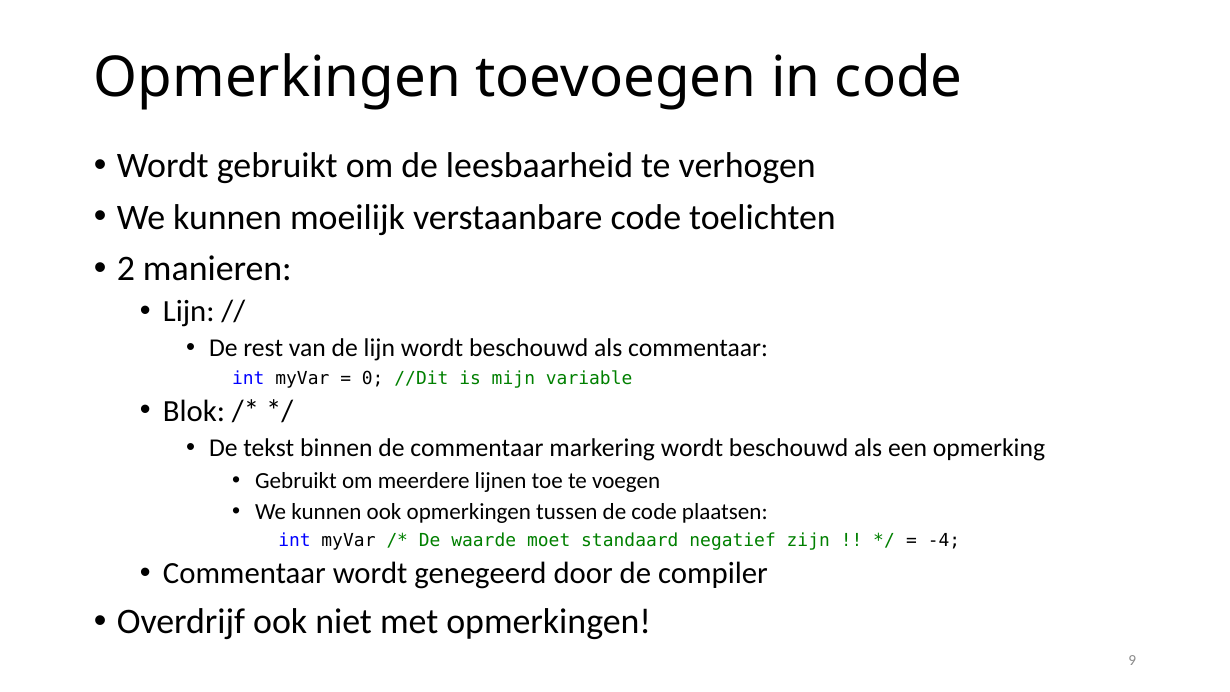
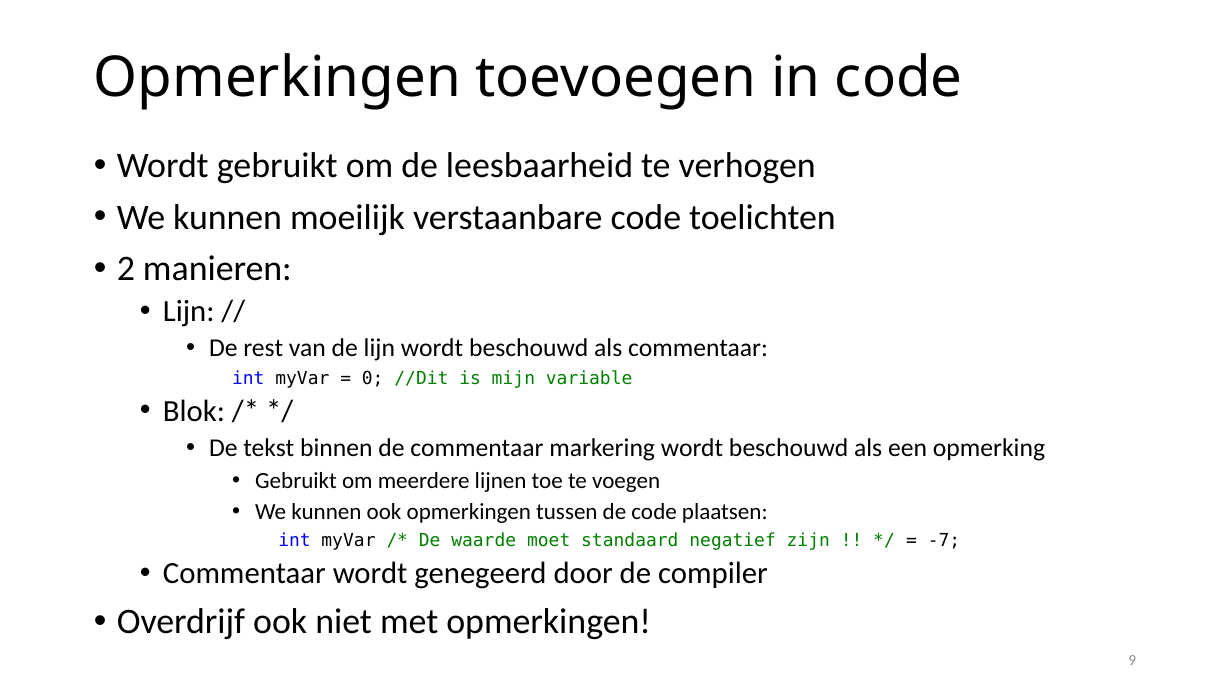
-4: -4 -> -7
